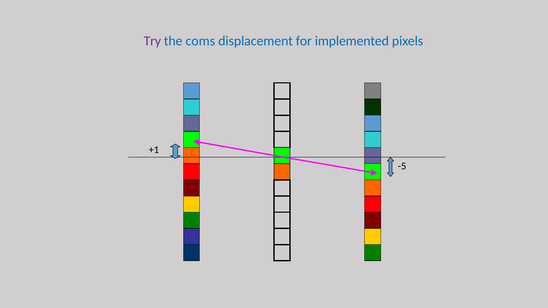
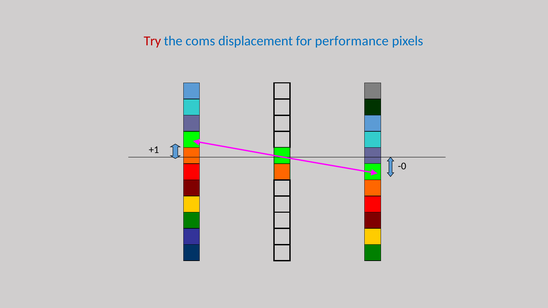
Try colour: purple -> red
implemented: implemented -> performance
-5: -5 -> -0
